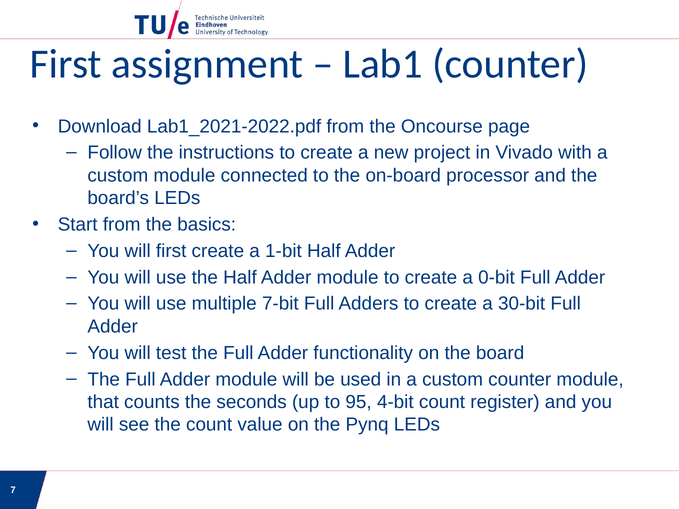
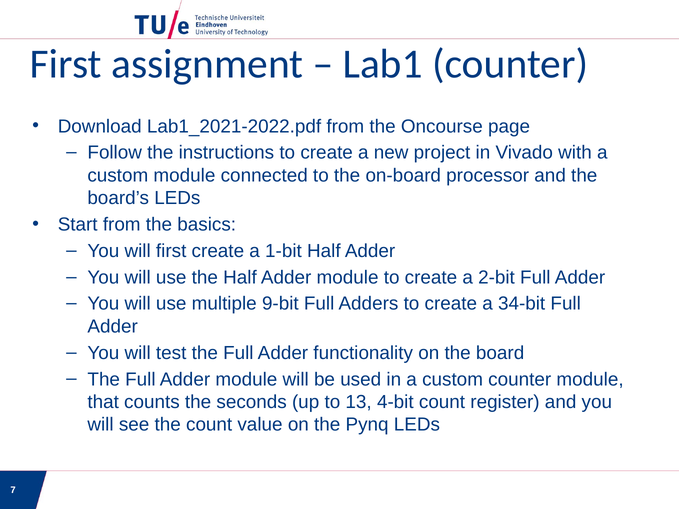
0-bit: 0-bit -> 2-bit
7-bit: 7-bit -> 9-bit
30-bit: 30-bit -> 34-bit
95: 95 -> 13
